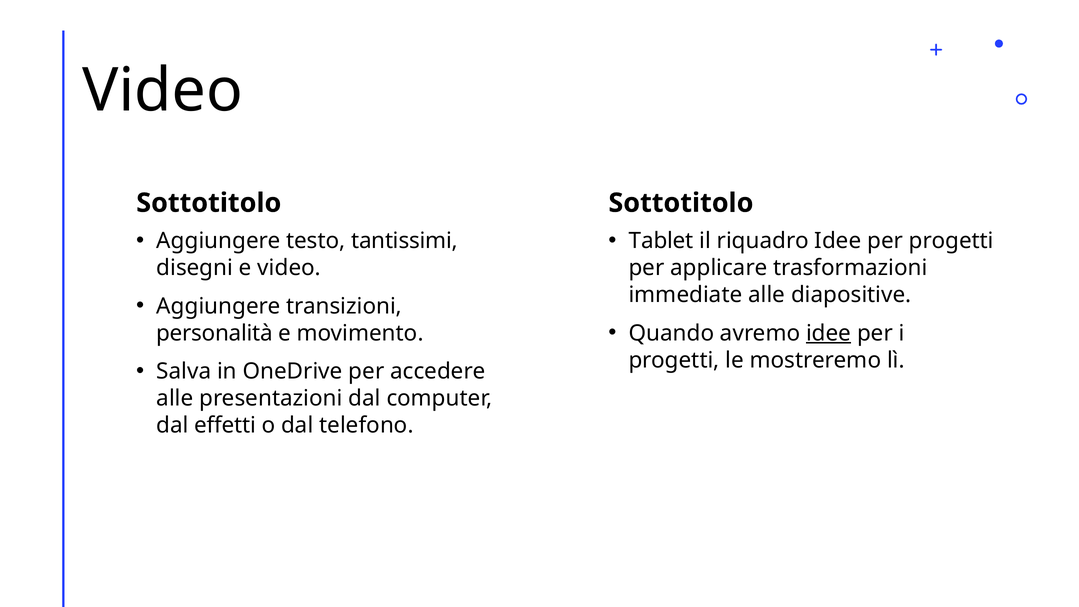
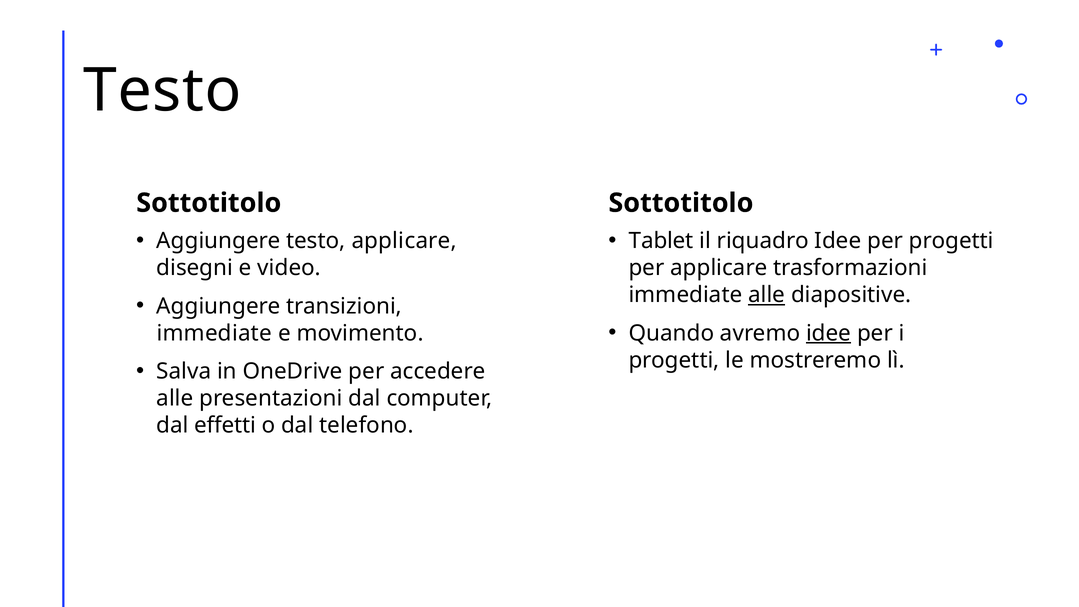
Video at (163, 91): Video -> Testo
testo tantissimi: tantissimi -> applicare
alle at (767, 295) underline: none -> present
personalità at (214, 333): personalità -> immediate
